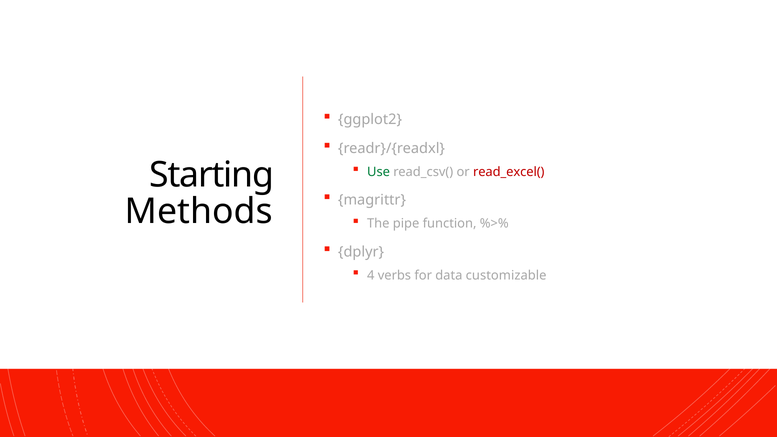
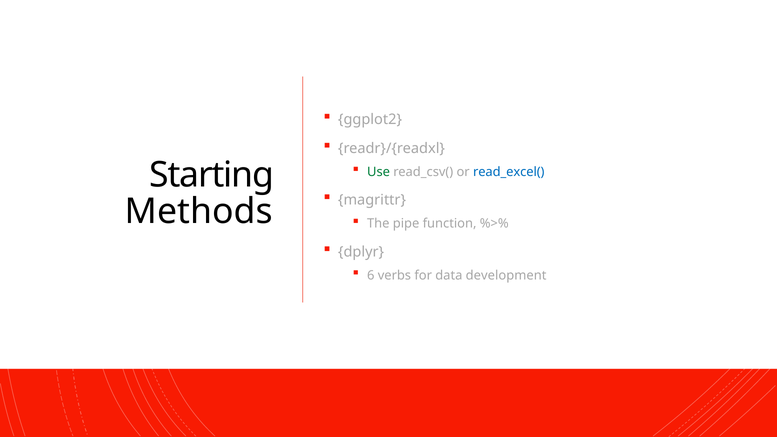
read_excel( colour: red -> blue
4: 4 -> 6
customizable: customizable -> development
